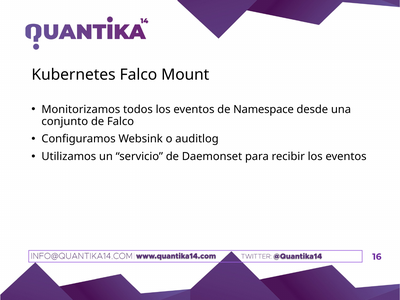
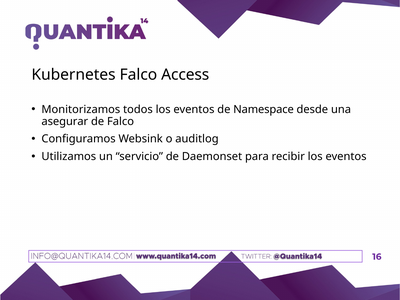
Mount: Mount -> Access
conjunto: conjunto -> asegurar
